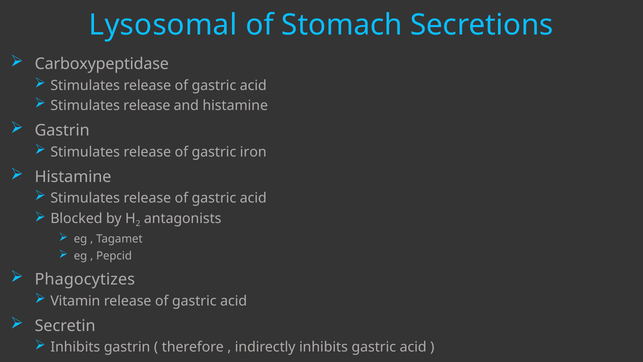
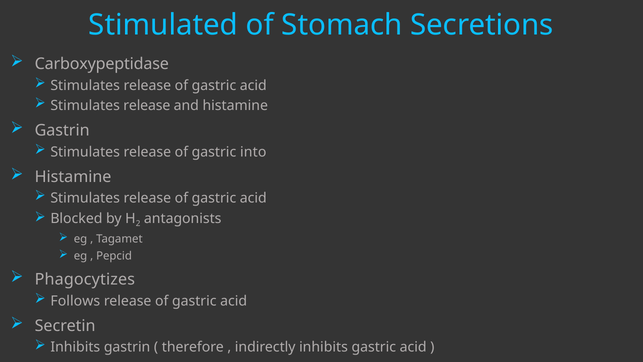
Lysosomal: Lysosomal -> Stimulated
iron: iron -> into
Vitamin: Vitamin -> Follows
